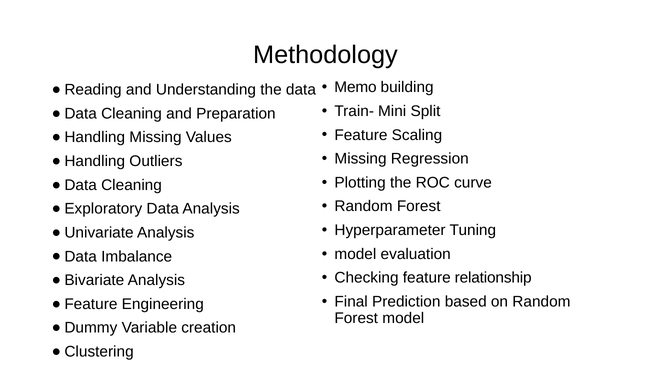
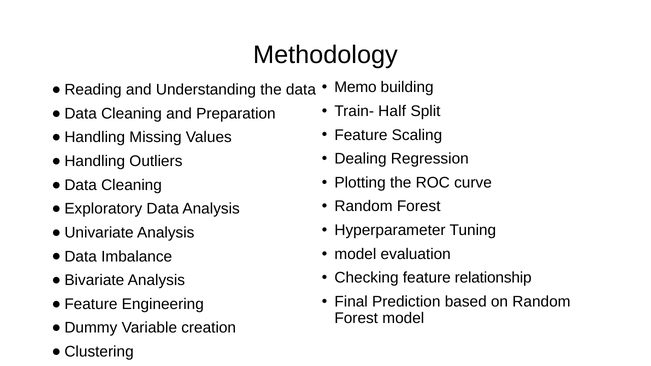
Mini: Mini -> Half
Missing at (361, 159): Missing -> Dealing
